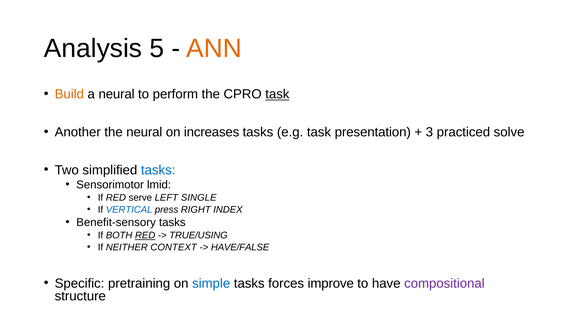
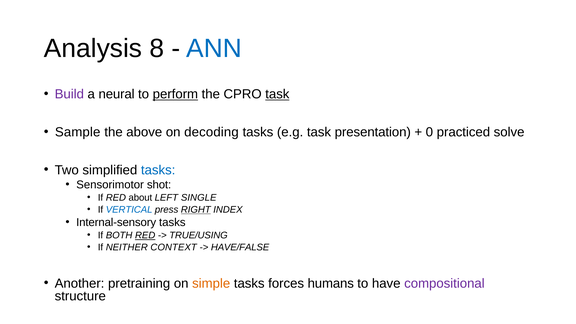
5: 5 -> 8
ANN colour: orange -> blue
Build colour: orange -> purple
perform underline: none -> present
Another: Another -> Sample
the neural: neural -> above
increases: increases -> decoding
3: 3 -> 0
lmid: lmid -> shot
serve: serve -> about
RIGHT underline: none -> present
Benefit-sensory: Benefit-sensory -> Internal-sensory
Specific: Specific -> Another
simple colour: blue -> orange
improve: improve -> humans
